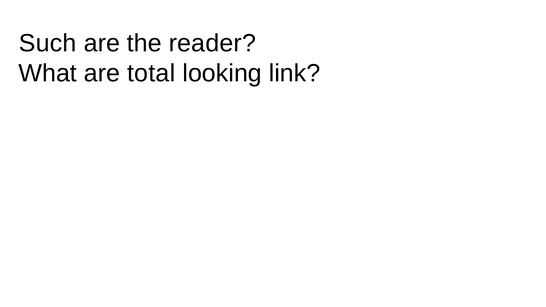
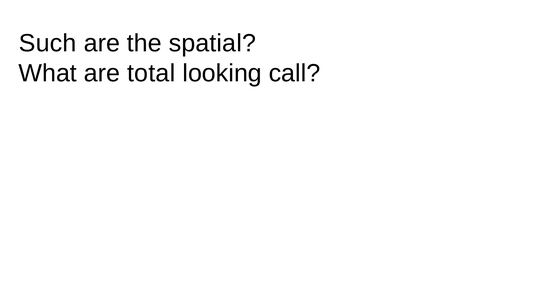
reader: reader -> spatial
link: link -> call
